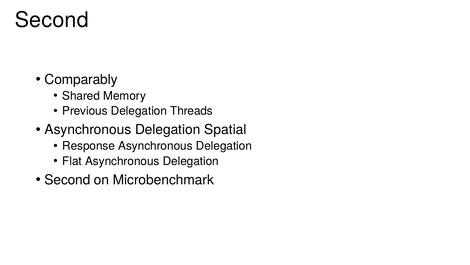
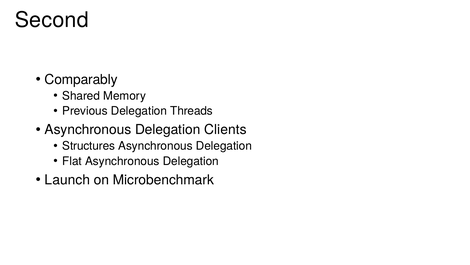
Spatial: Spatial -> Clients
Response: Response -> Structures
Second at (67, 179): Second -> Launch
